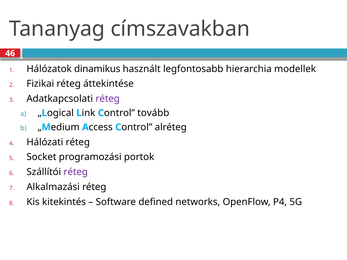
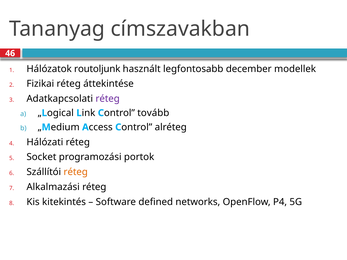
dinamikus: dinamikus -> routoljunk
hierarchia: hierarchia -> december
réteg at (76, 172) colour: purple -> orange
